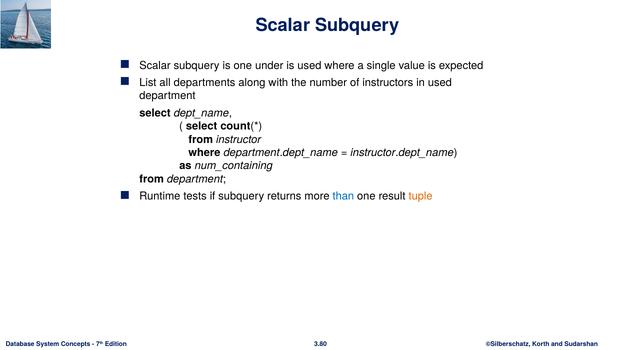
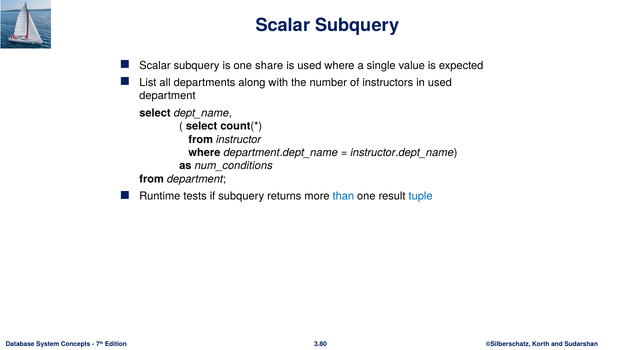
under: under -> share
num_containing: num_containing -> num_conditions
tuple colour: orange -> blue
